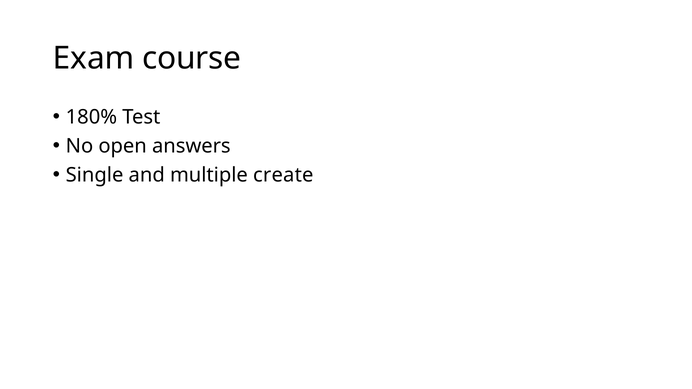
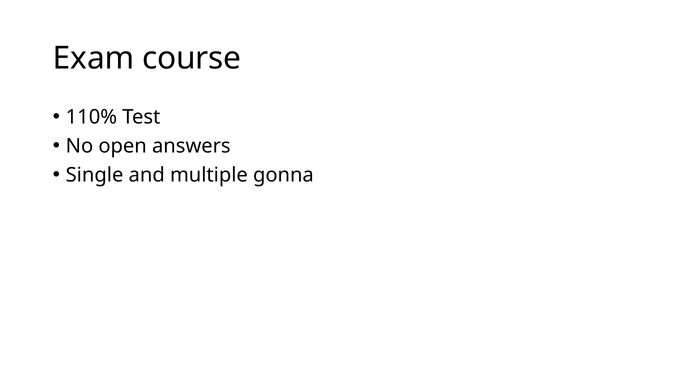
180%: 180% -> 110%
create: create -> gonna
